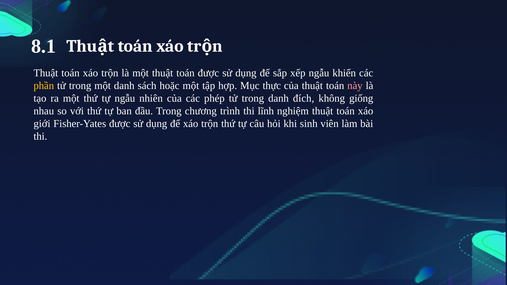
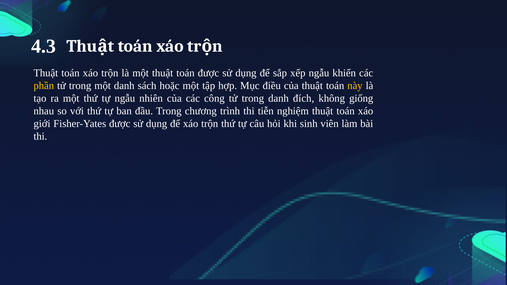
8.1: 8.1 -> 4.3
thực: thực -> điều
này colour: pink -> yellow
phép: phép -> công
lĩnh: lĩnh -> tiễn
